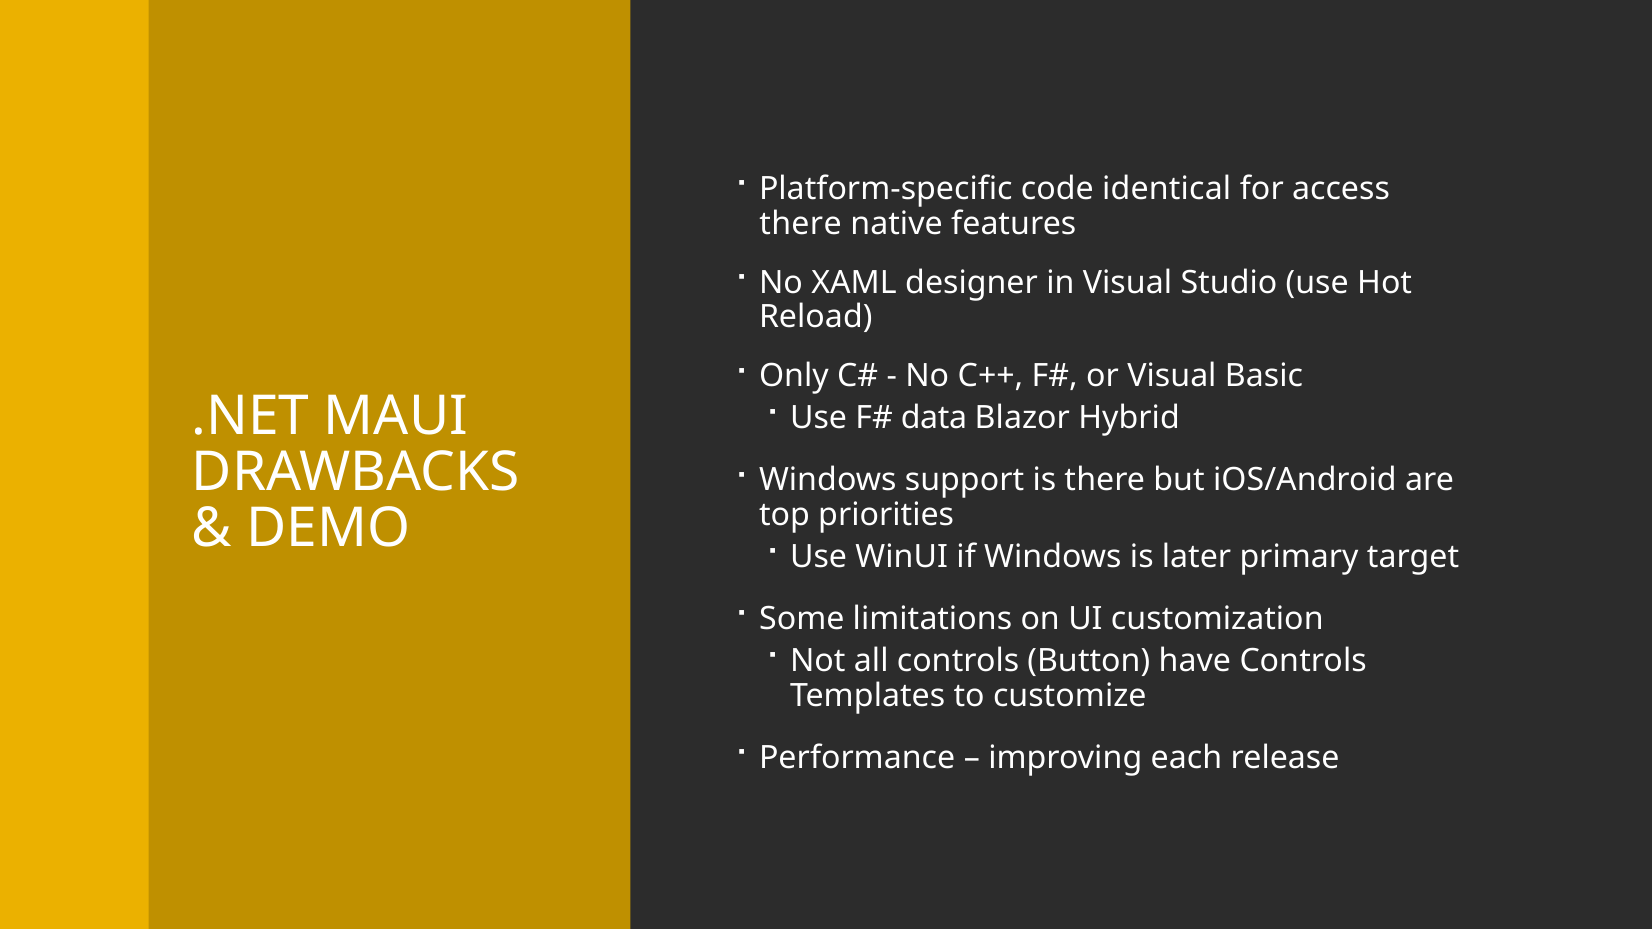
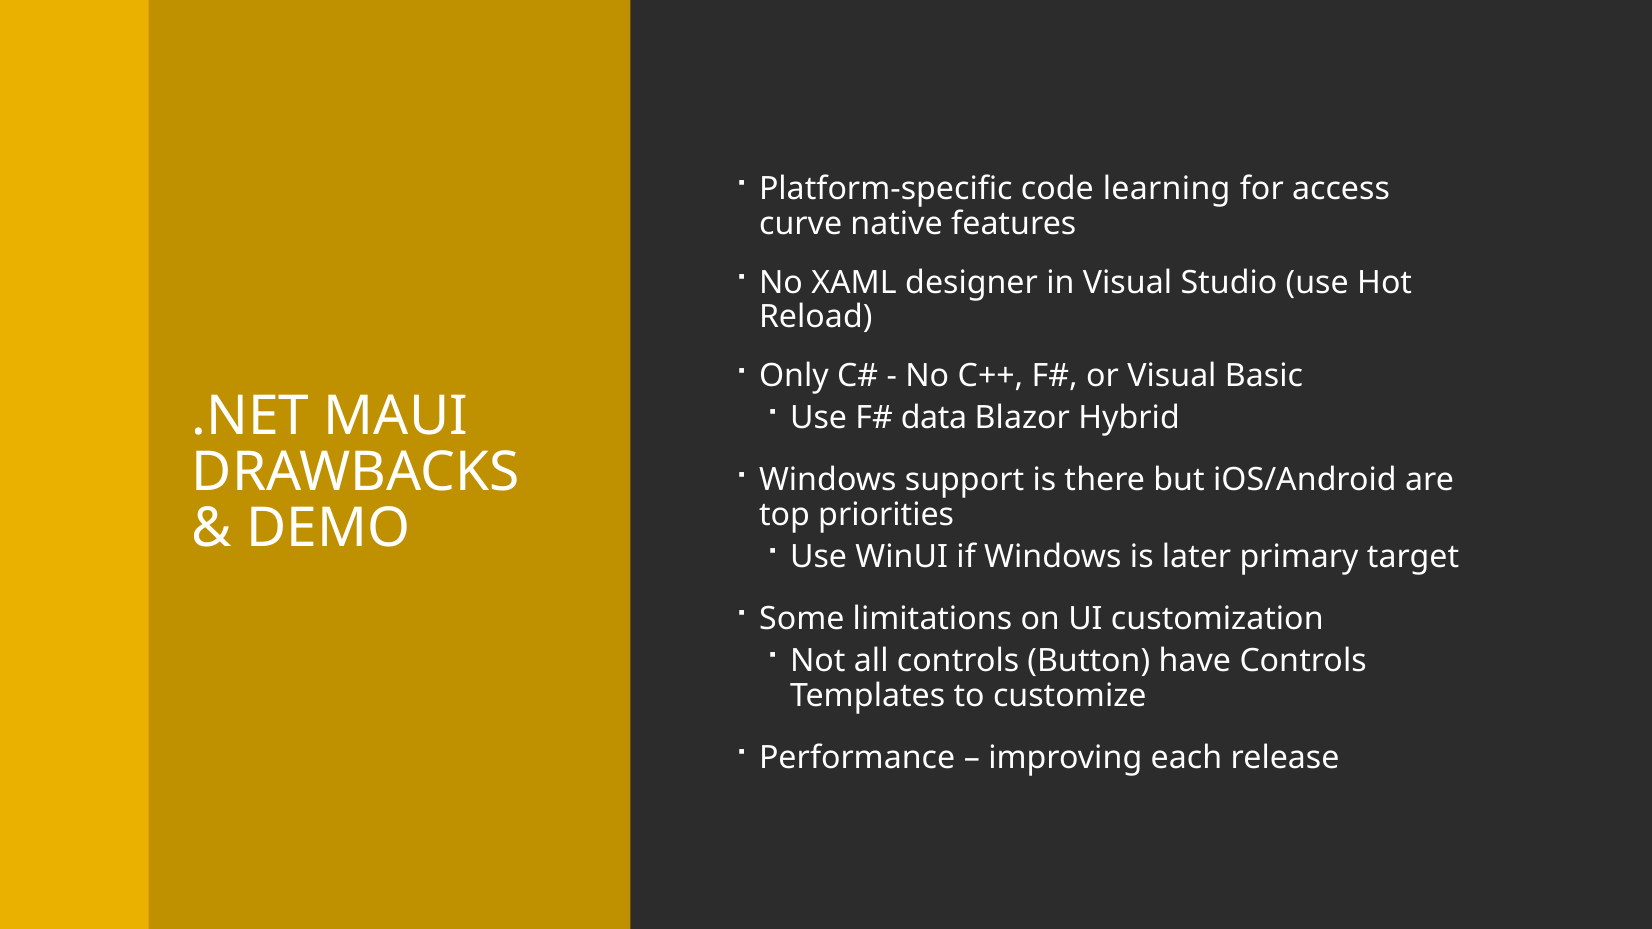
identical: identical -> learning
there at (801, 224): there -> curve
